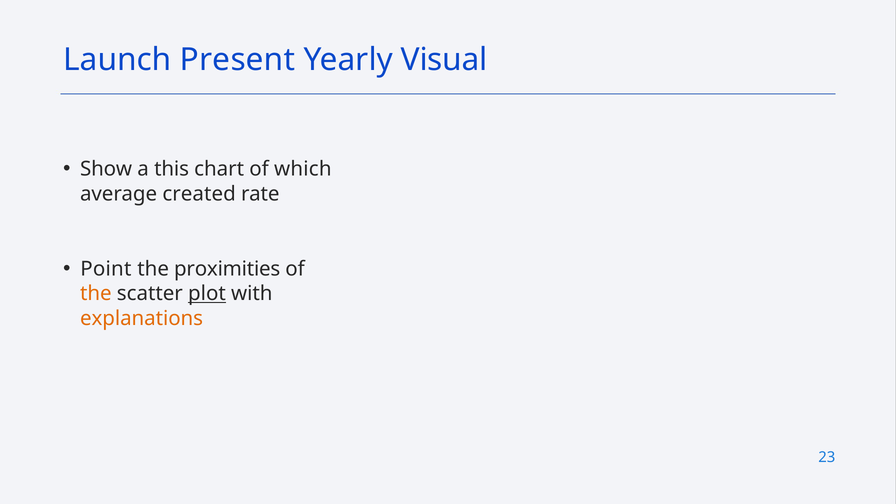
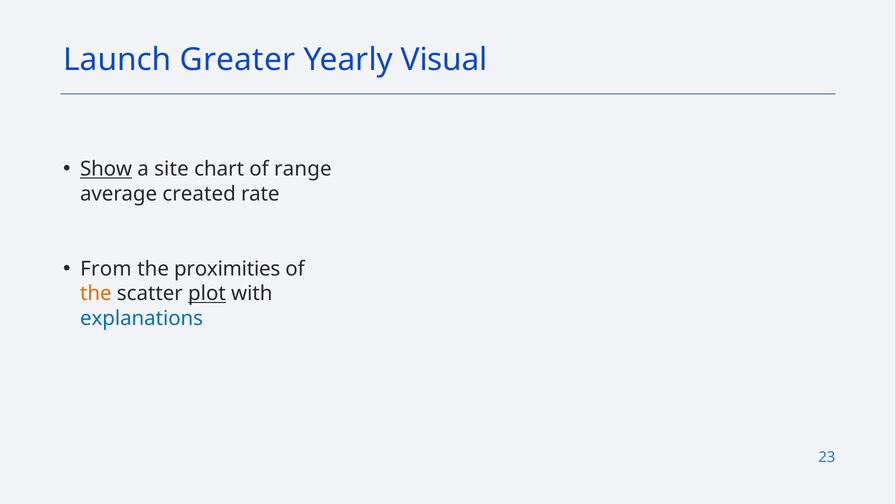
Present: Present -> Greater
Show underline: none -> present
this: this -> site
which: which -> range
Point: Point -> From
explanations colour: orange -> blue
